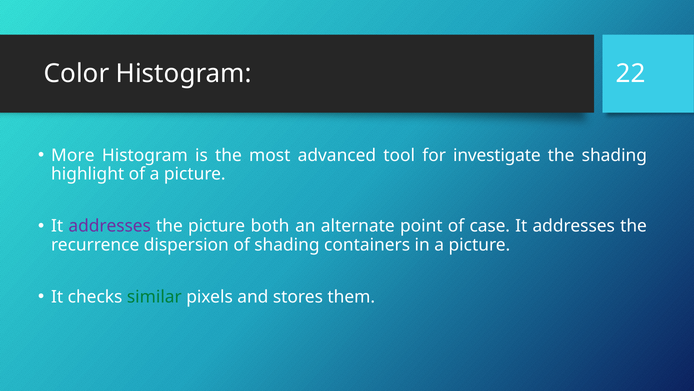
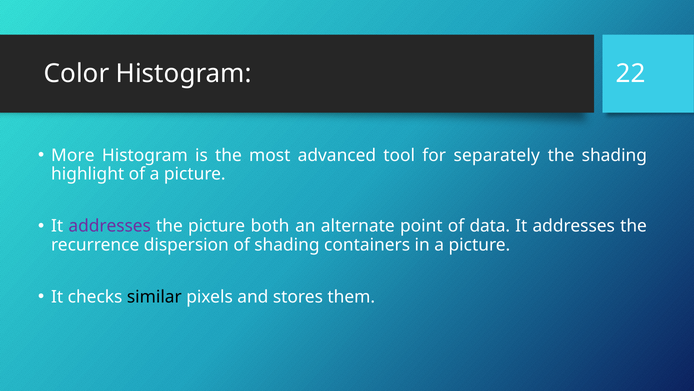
investigate: investigate -> separately
case: case -> data
similar colour: green -> black
